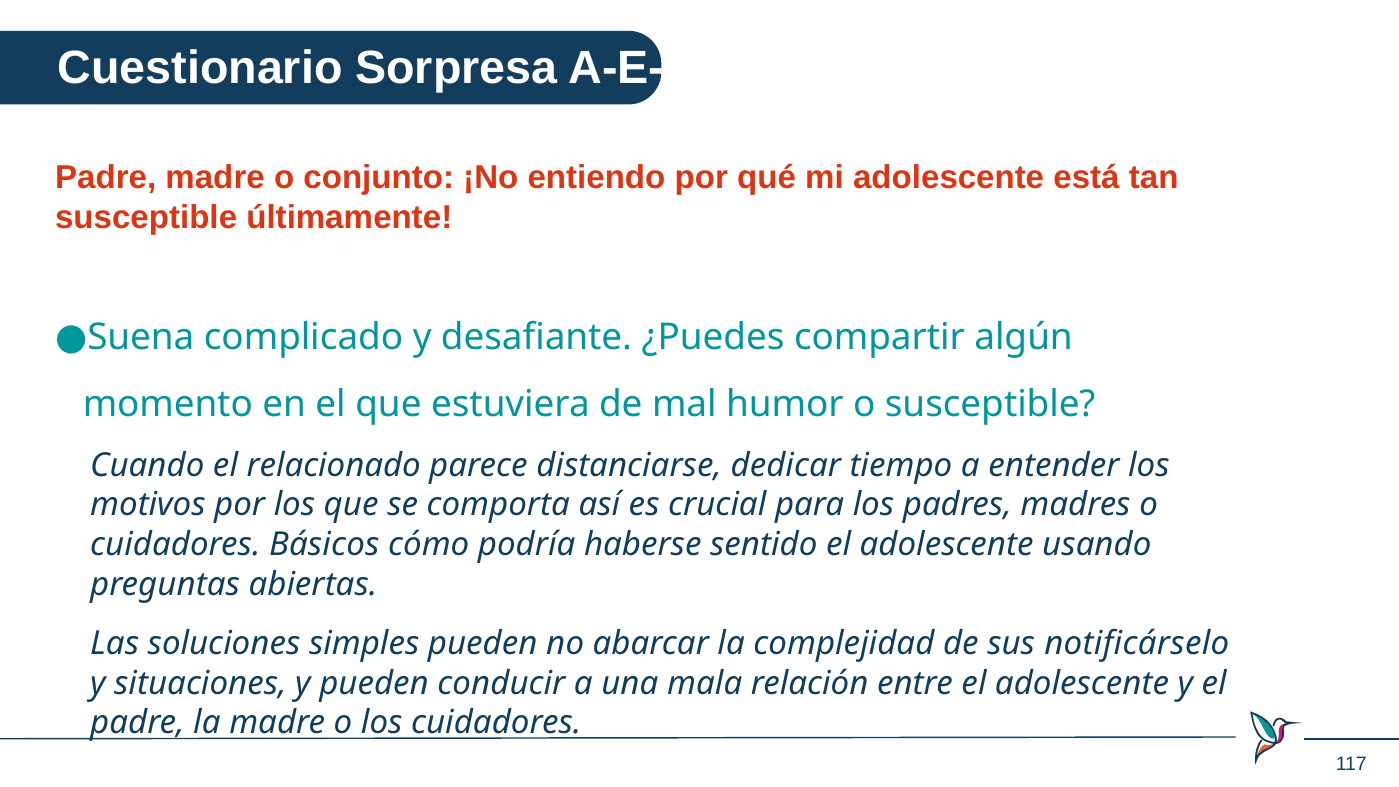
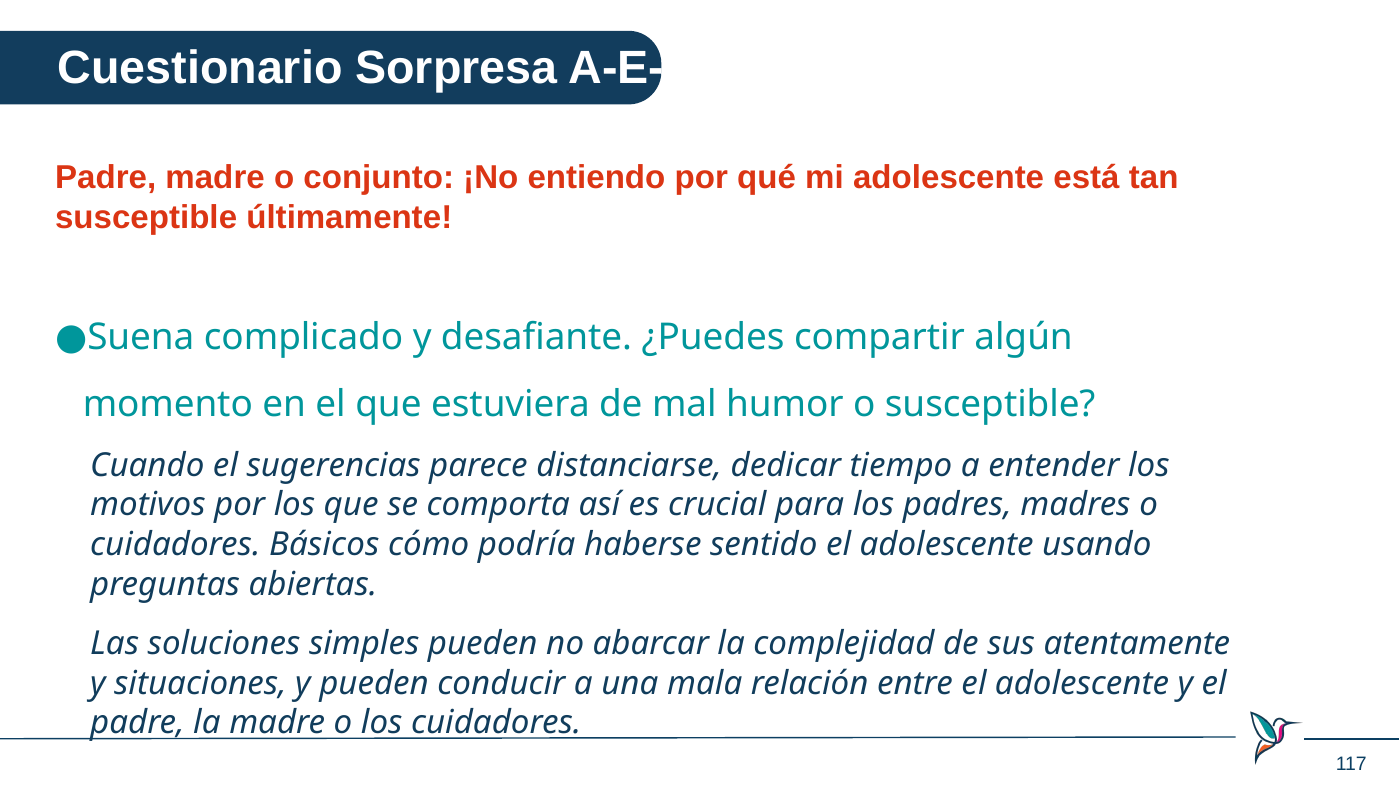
relacionado: relacionado -> sugerencias
notificárselo: notificárselo -> atentamente
